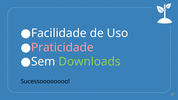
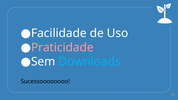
Downloads colour: light green -> light blue
